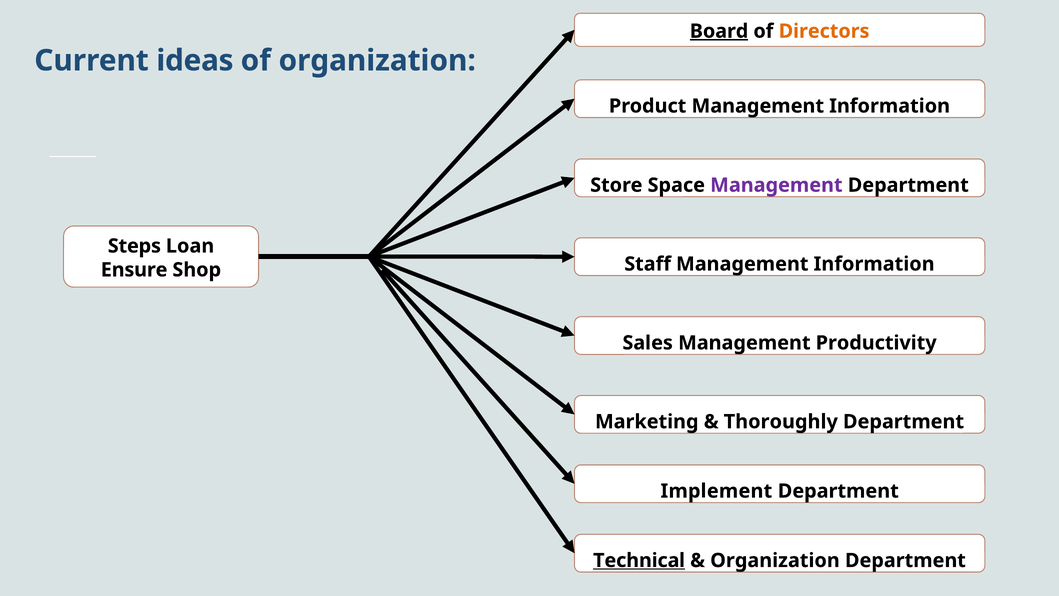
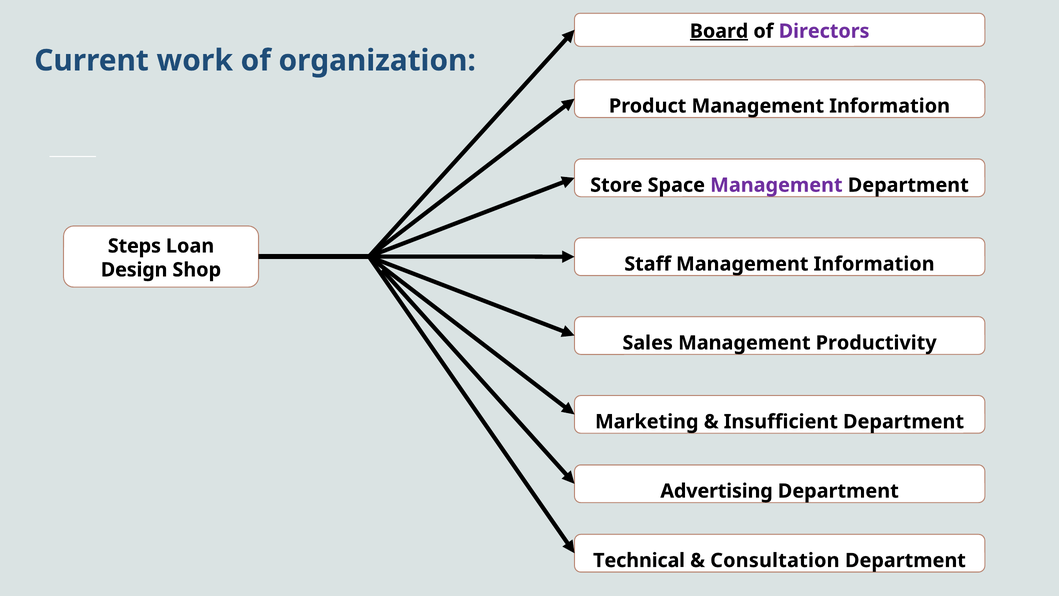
Directors colour: orange -> purple
ideas: ideas -> work
Ensure: Ensure -> Design
Thoroughly: Thoroughly -> Insufficient
Implement: Implement -> Advertising
Technical underline: present -> none
Organization at (775, 560): Organization -> Consultation
